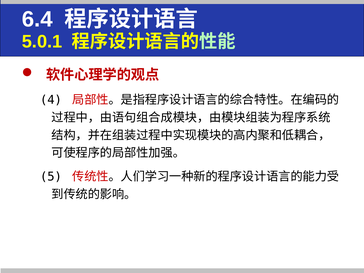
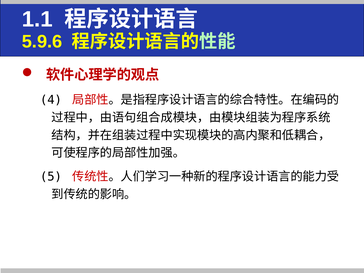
6.4: 6.4 -> 1.1
5.0.1: 5.0.1 -> 5.9.6
